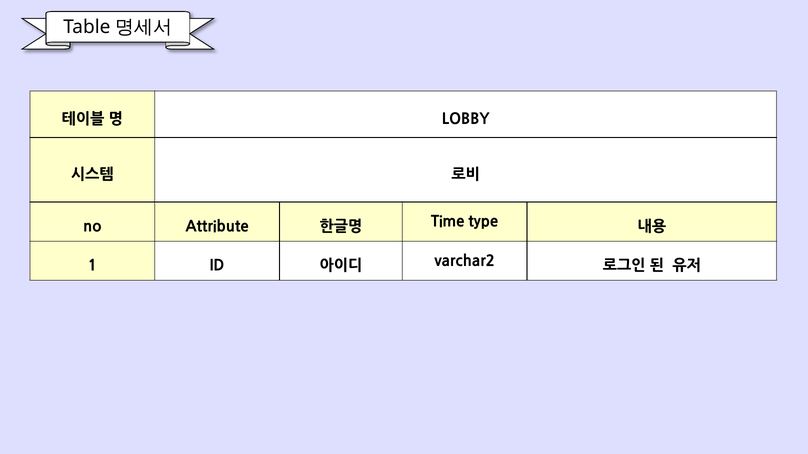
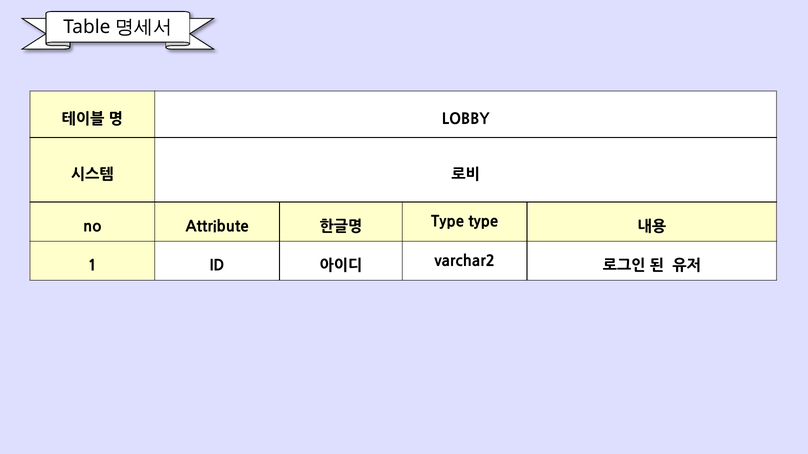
Time at (448, 222): Time -> Type
